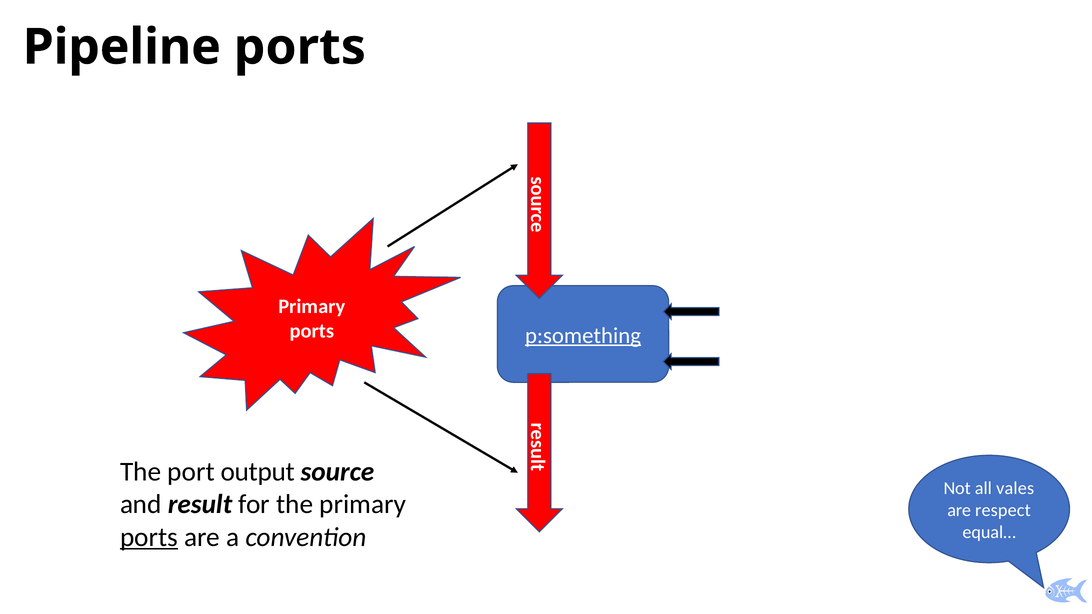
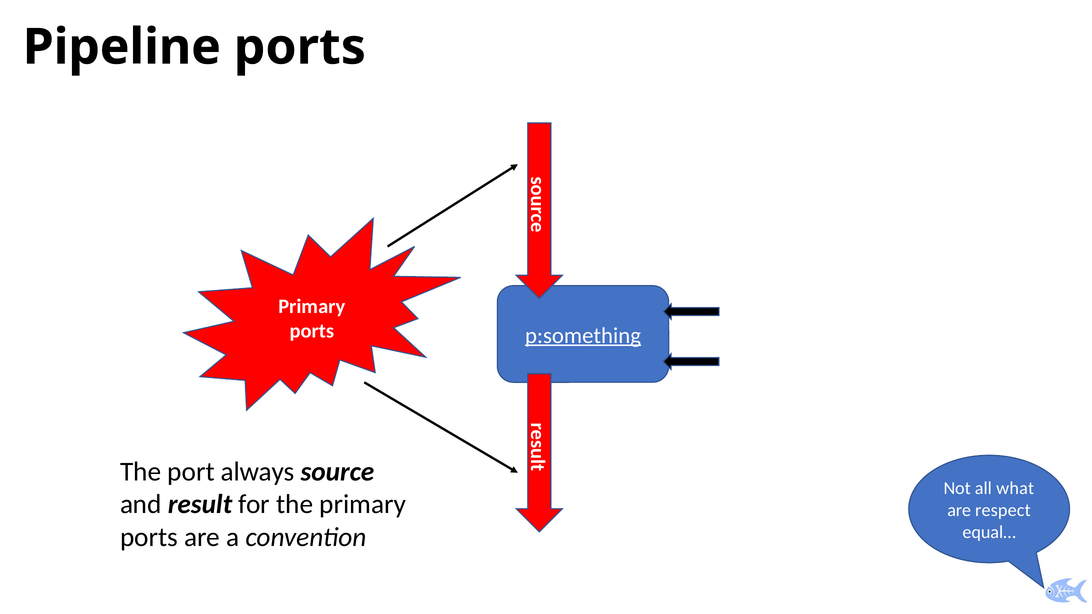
output: output -> always
vales: vales -> what
ports at (149, 537) underline: present -> none
